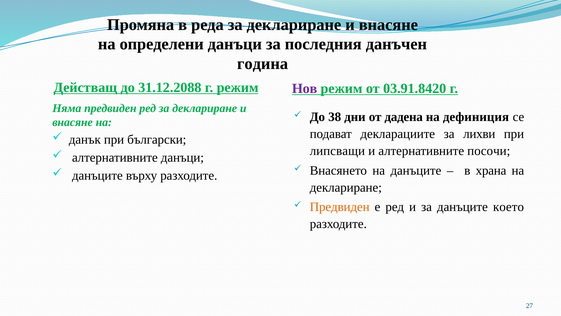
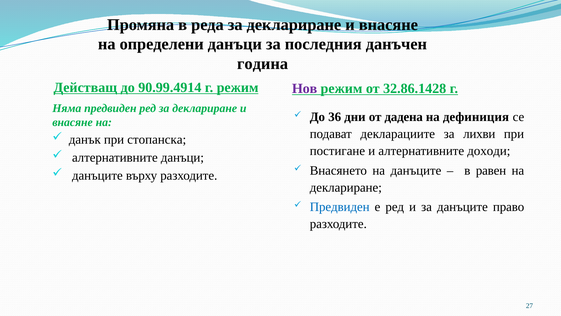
31.12.2088: 31.12.2088 -> 90.99.4914
03.91.8420: 03.91.8420 -> 32.86.1428
38: 38 -> 36
български: български -> стопанска
липсващи: липсващи -> постигане
посочи: посочи -> доходи
храна: храна -> равен
Предвиден at (340, 207) colour: orange -> blue
което: което -> право
